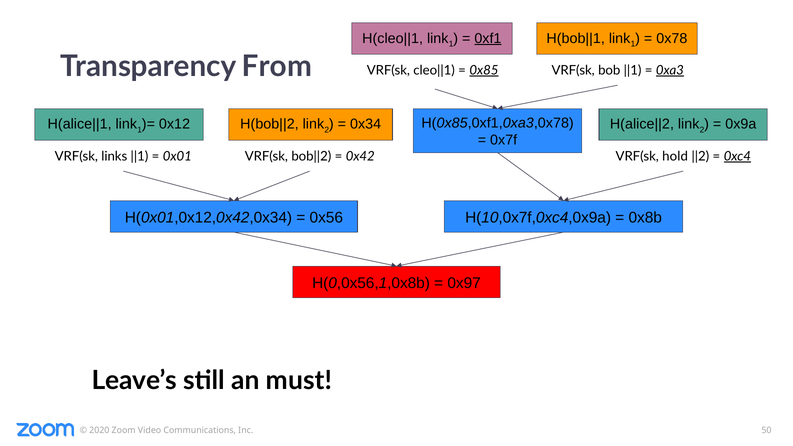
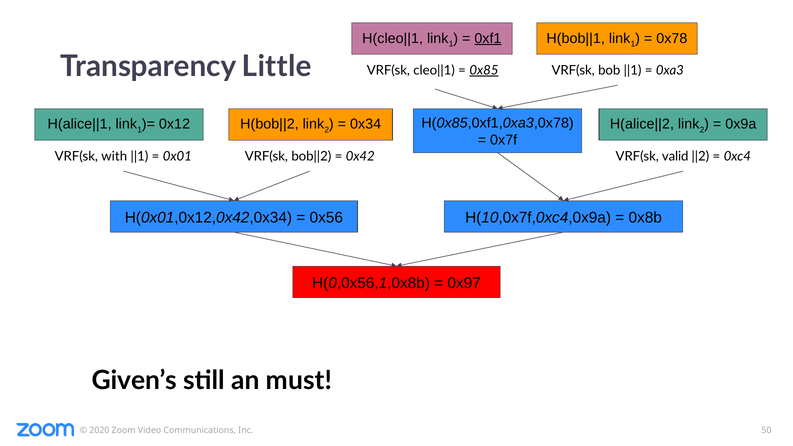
From: From -> Little
0xa3 underline: present -> none
links: links -> with
hold: hold -> valid
0xc4 underline: present -> none
Leave’s: Leave’s -> Given’s
